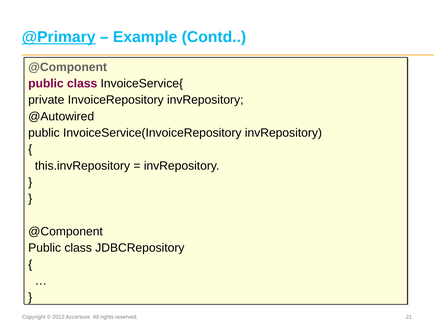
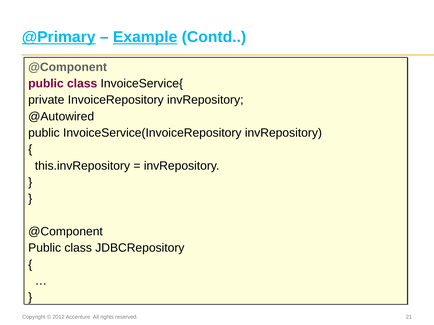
Example underline: none -> present
